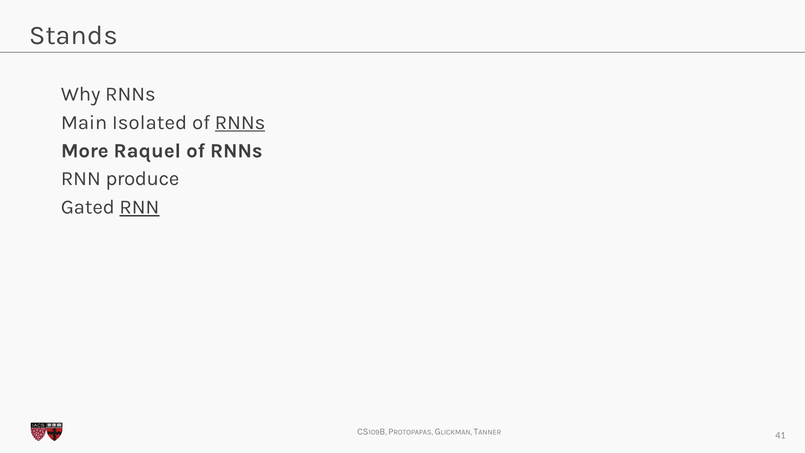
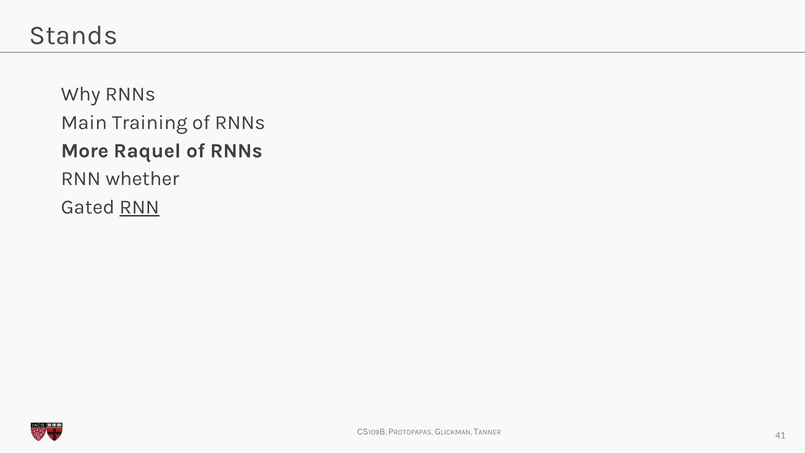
Isolated: Isolated -> Training
RNNs at (240, 122) underline: present -> none
produce: produce -> whether
